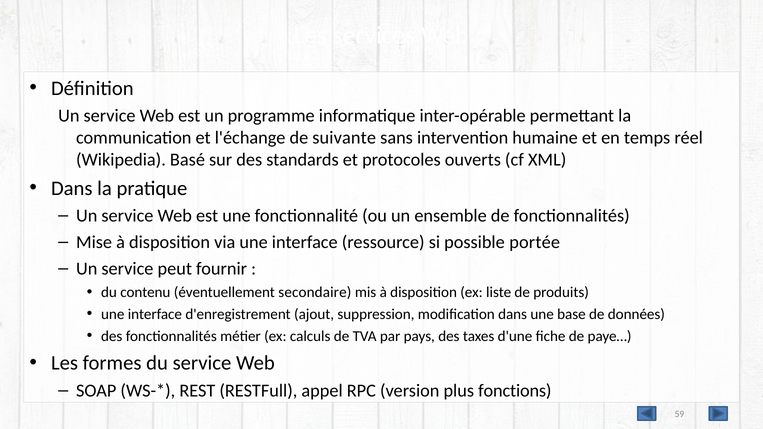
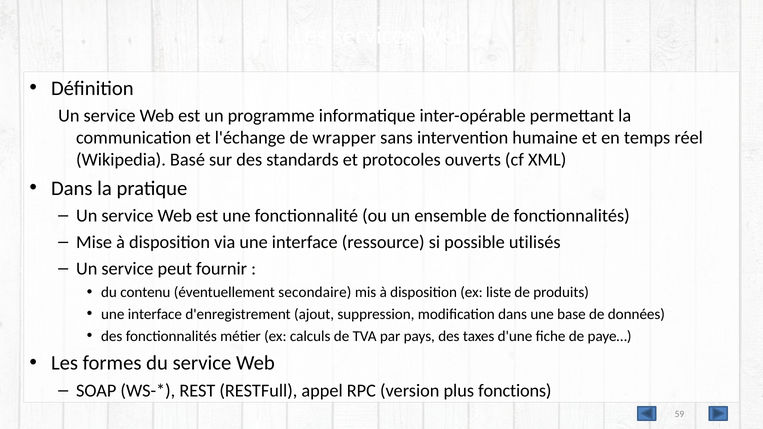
suivante: suivante -> wrapper
portée: portée -> utilisés
